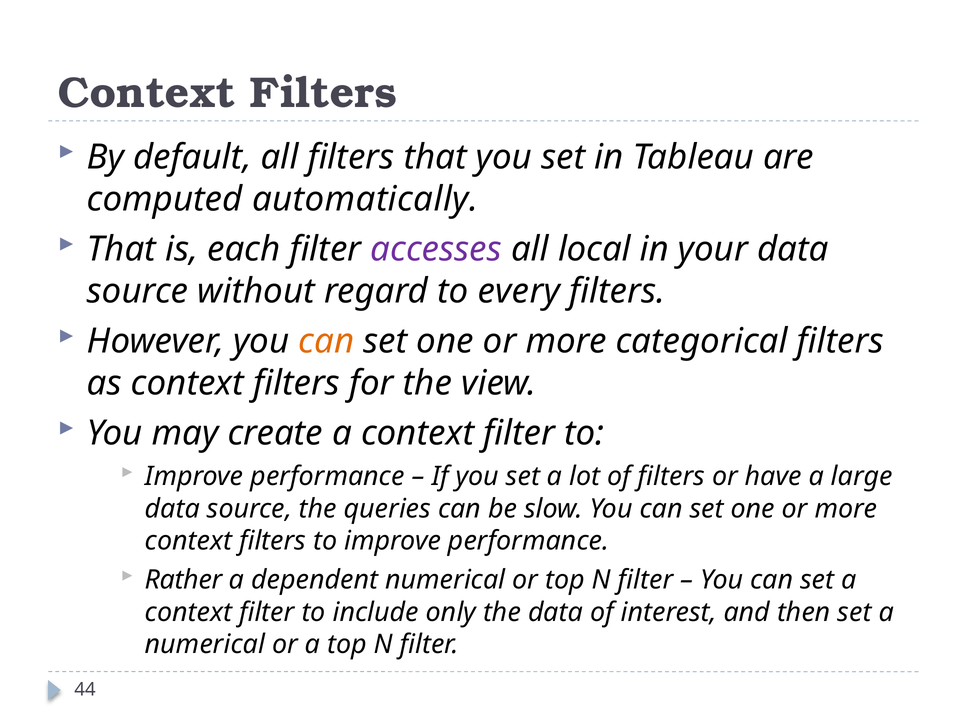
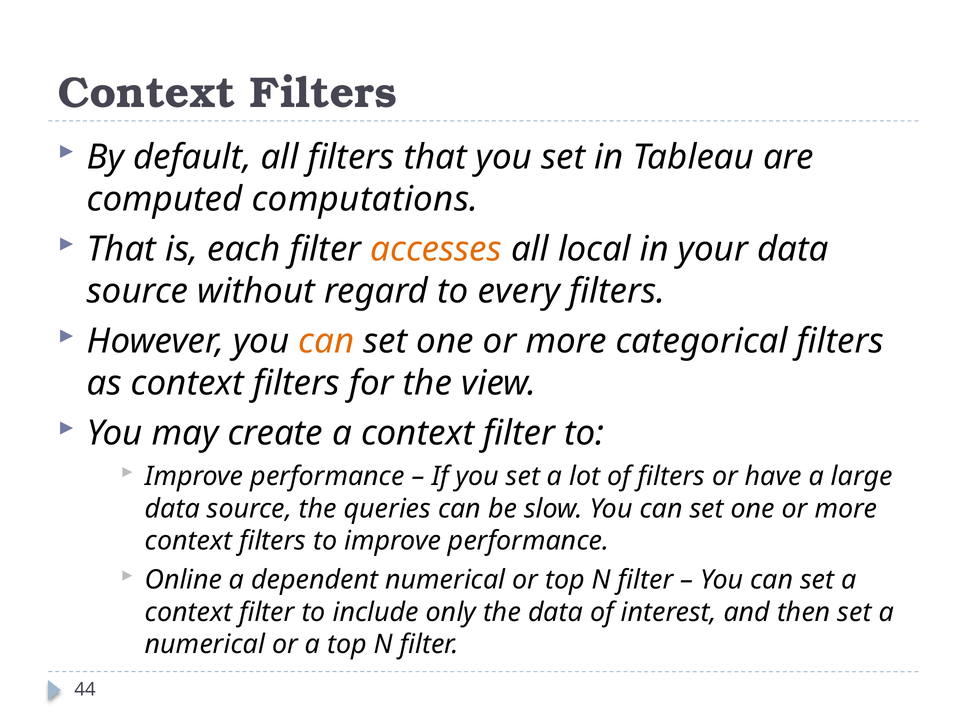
automatically: automatically -> computations
accesses colour: purple -> orange
Rather: Rather -> Online
